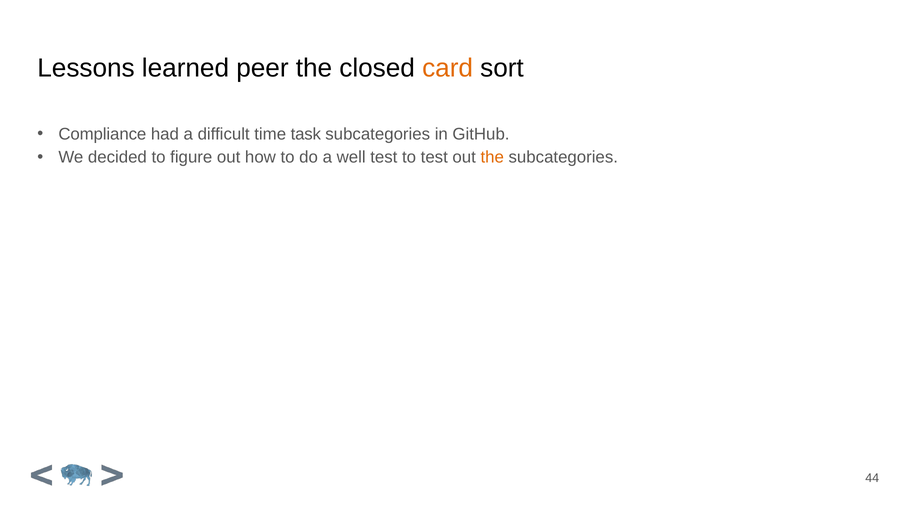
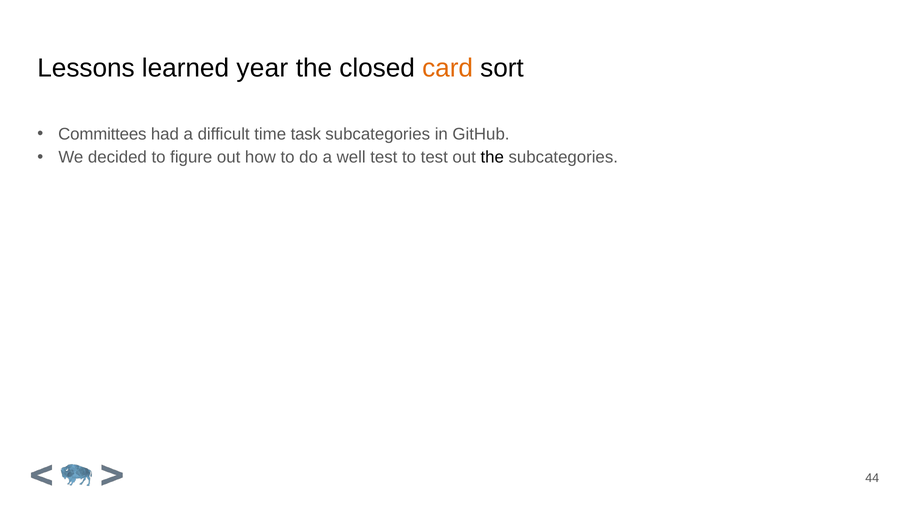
peer: peer -> year
Compliance: Compliance -> Committees
the at (492, 157) colour: orange -> black
